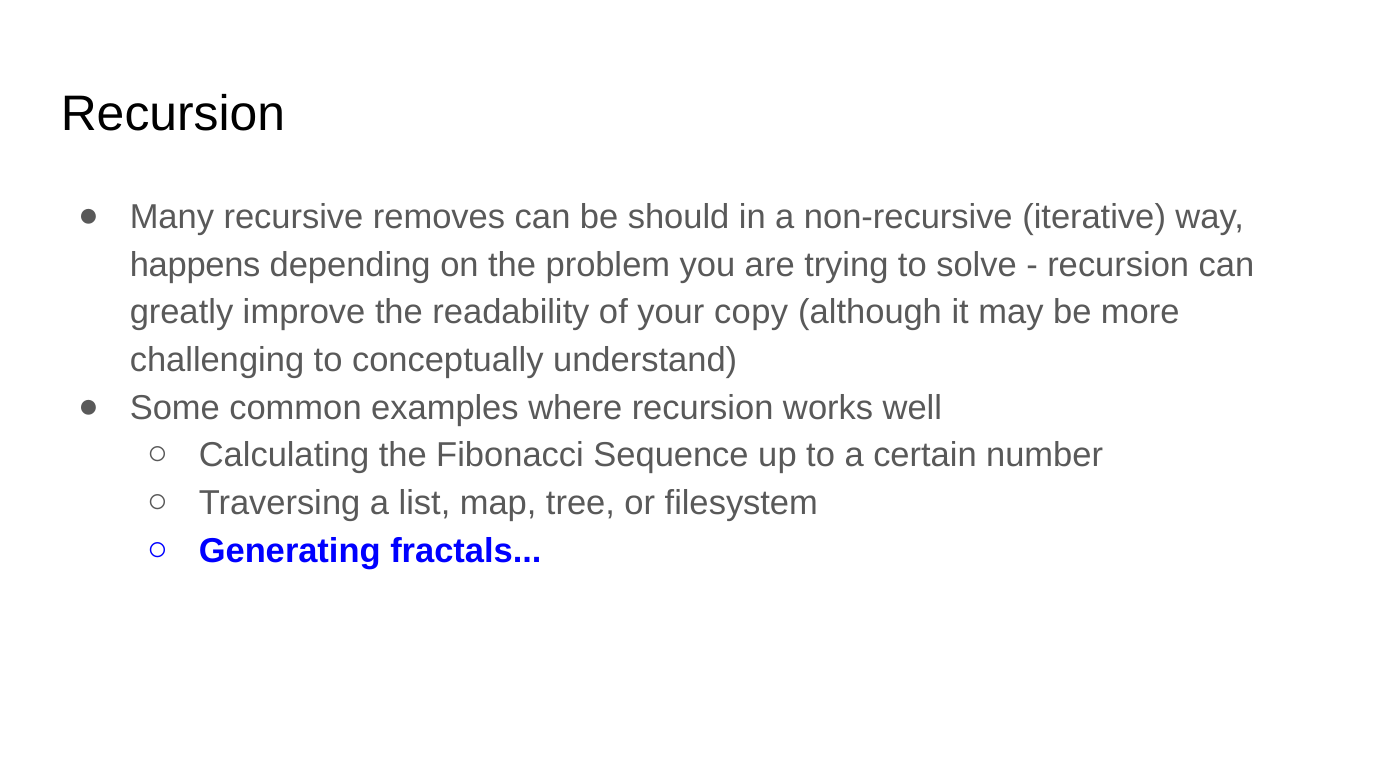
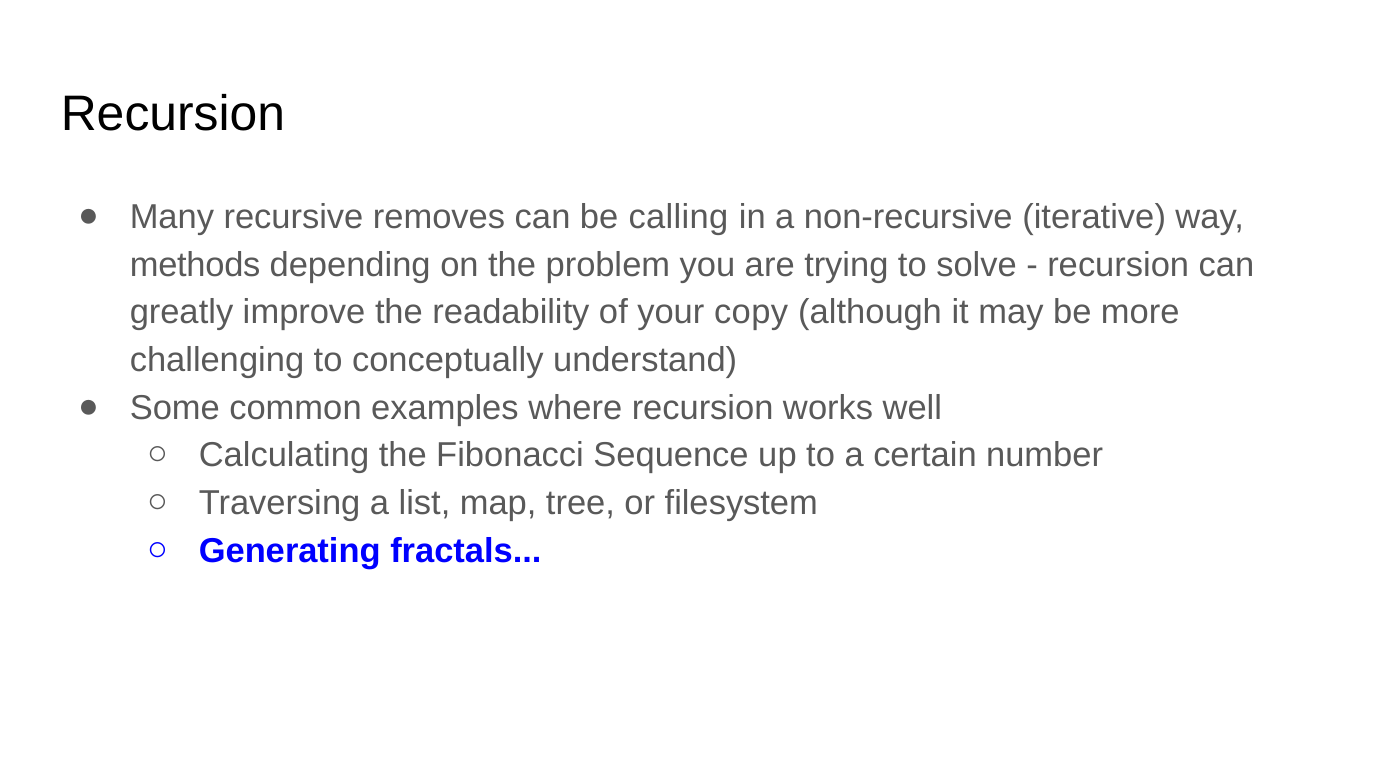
should: should -> calling
happens: happens -> methods
